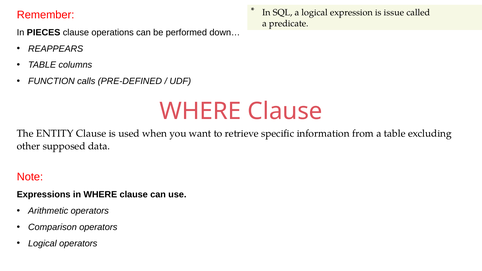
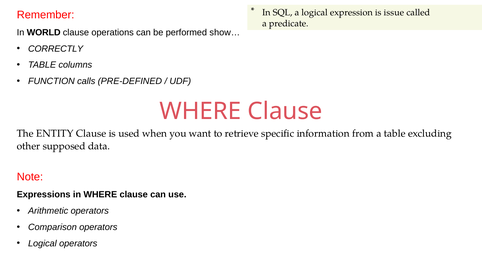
PIECES: PIECES -> WORLD
down…: down… -> show…
REAPPEARS: REAPPEARS -> CORRECTLY
